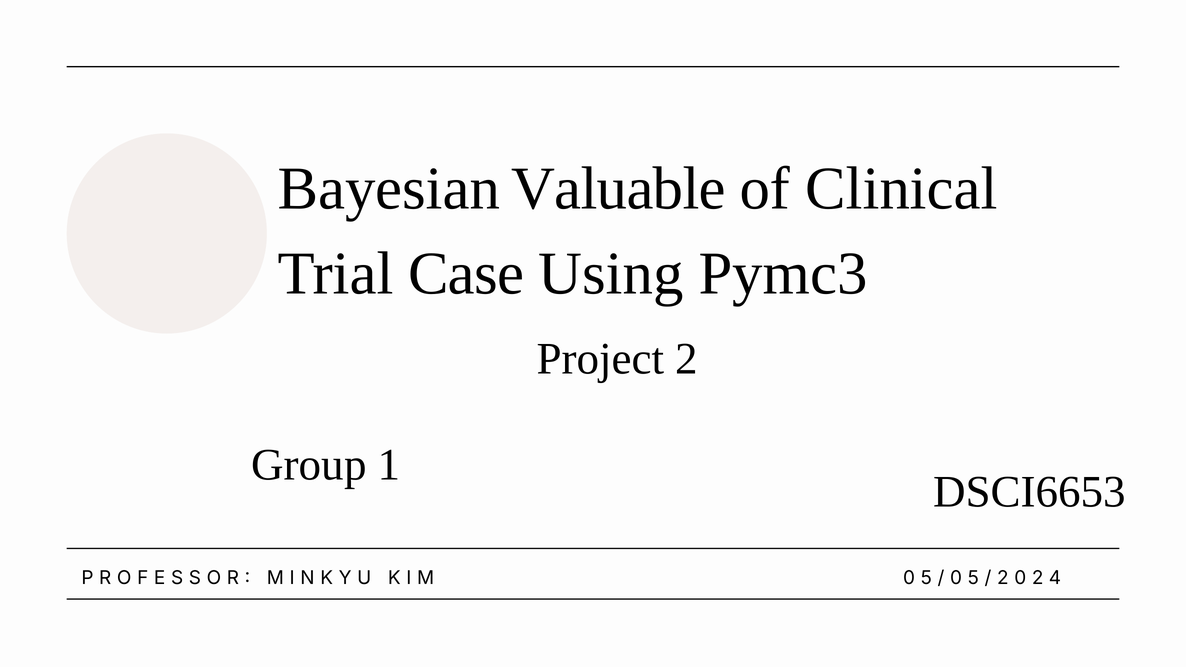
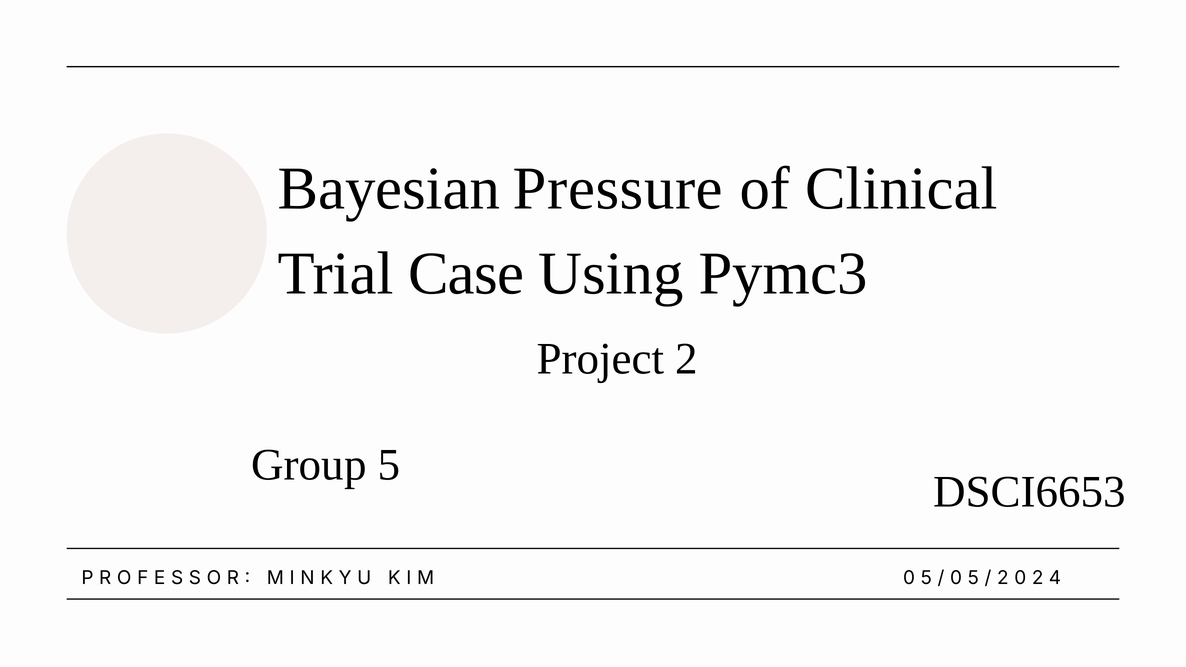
Valuable: Valuable -> Pressure
Group 1: 1 -> 5
